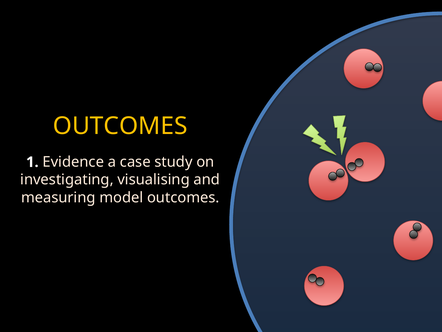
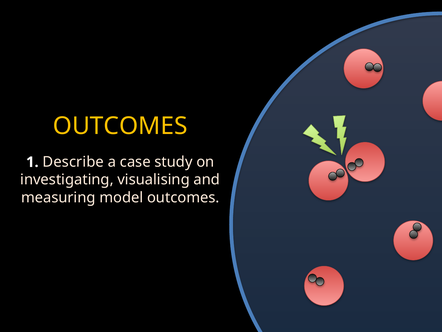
Evidence: Evidence -> Describe
